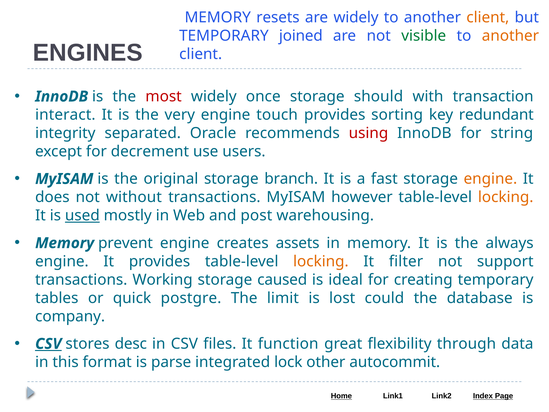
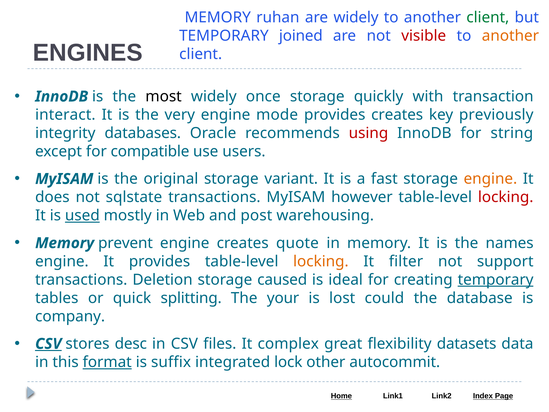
resets: resets -> ruhan
client at (488, 18) colour: orange -> green
visible colour: green -> red
most colour: red -> black
should: should -> quickly
touch: touch -> mode
provides sorting: sorting -> creates
redundant: redundant -> previously
separated: separated -> databases
decrement: decrement -> compatible
branch: branch -> variant
without: without -> sqlstate
locking at (506, 197) colour: orange -> red
assets: assets -> quote
always: always -> names
Working: Working -> Deletion
temporary at (496, 280) underline: none -> present
postgre: postgre -> splitting
limit: limit -> your
function: function -> complex
through: through -> datasets
format underline: none -> present
parse: parse -> suffix
